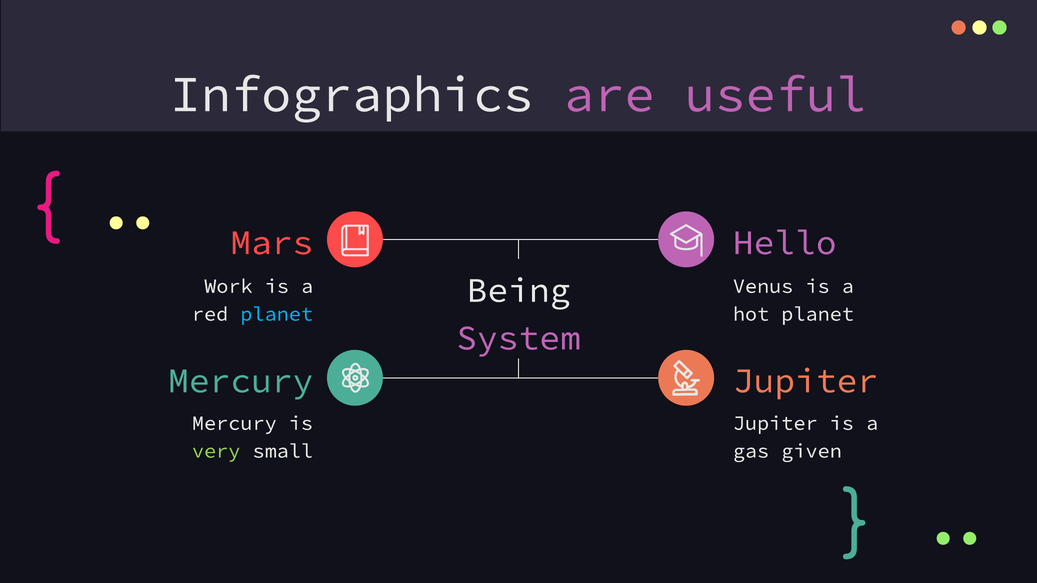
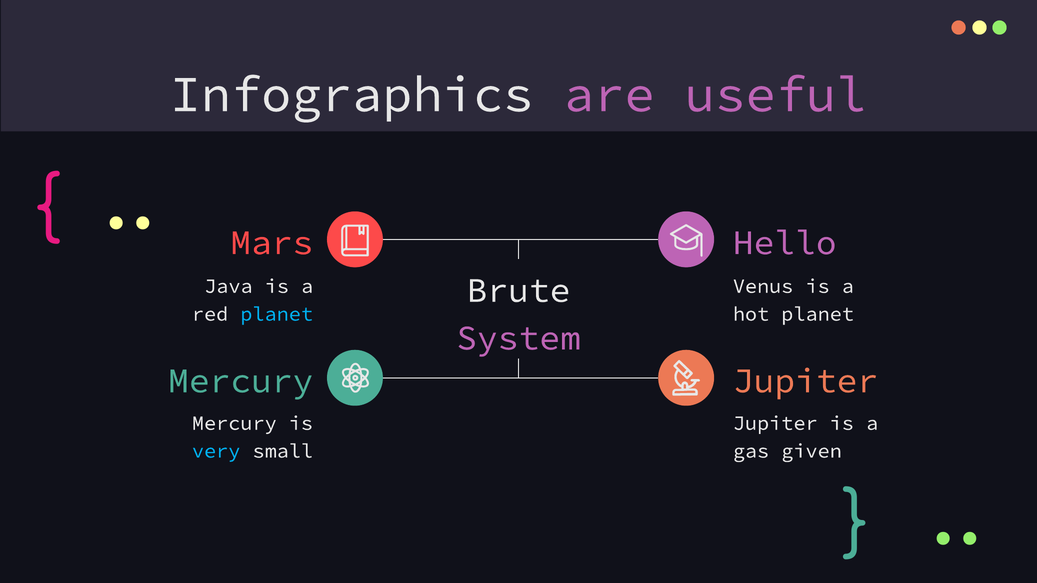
Work: Work -> Java
Being: Being -> Brute
very colour: light green -> light blue
